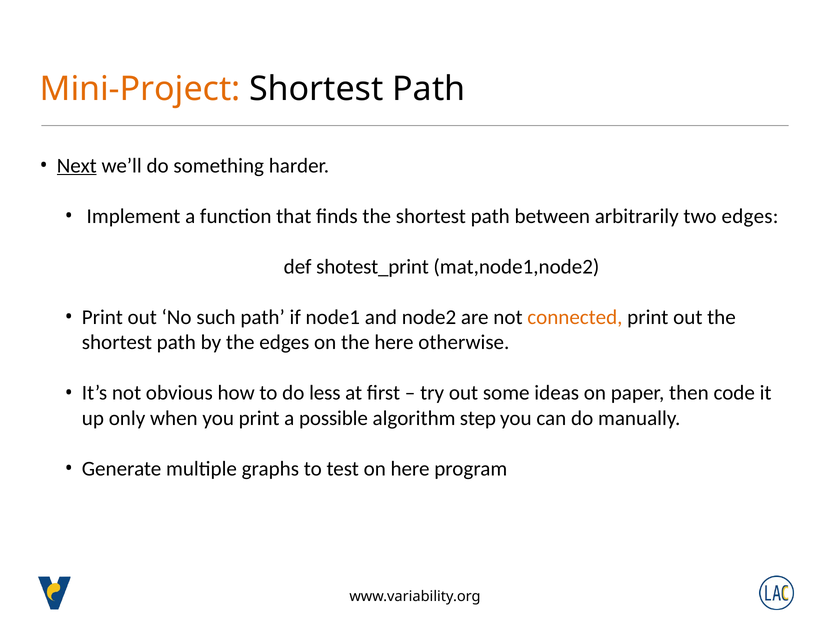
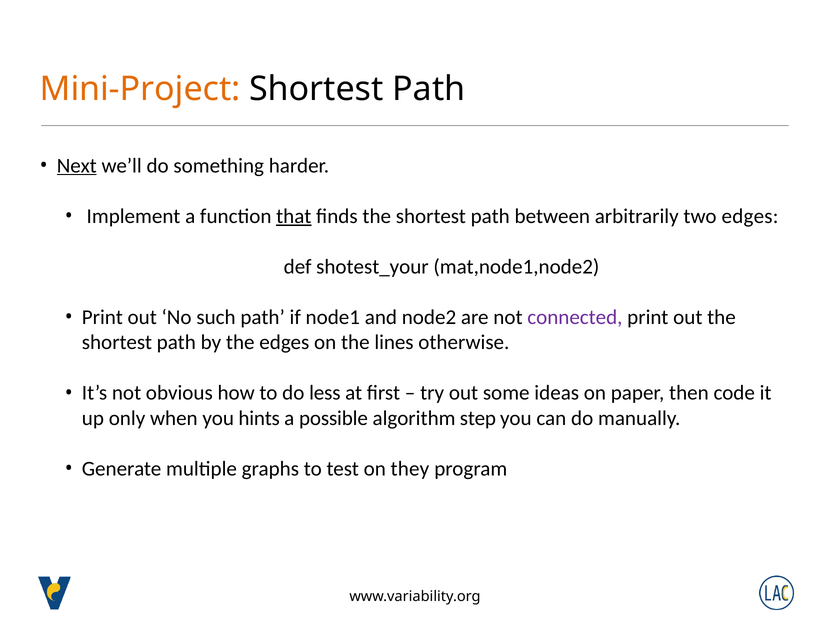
that underline: none -> present
shotest_print: shotest_print -> shotest_your
connected colour: orange -> purple
the here: here -> lines
you print: print -> hints
on here: here -> they
